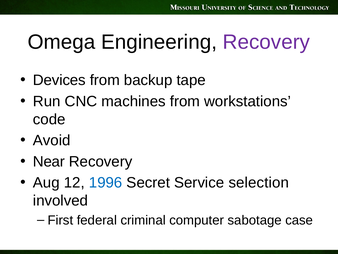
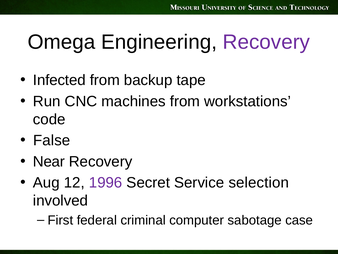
Devices: Devices -> Infected
Avoid: Avoid -> False
1996 colour: blue -> purple
